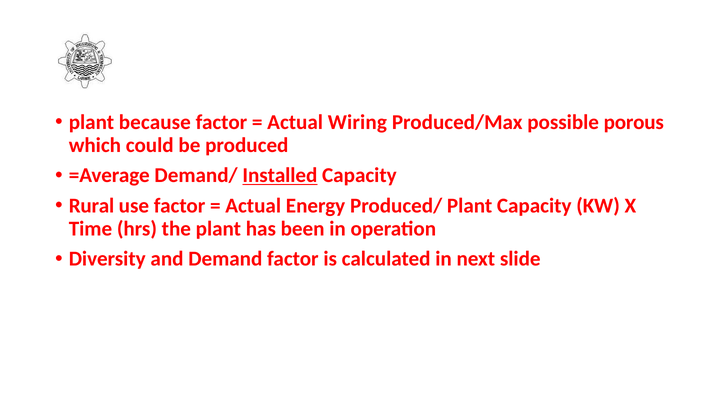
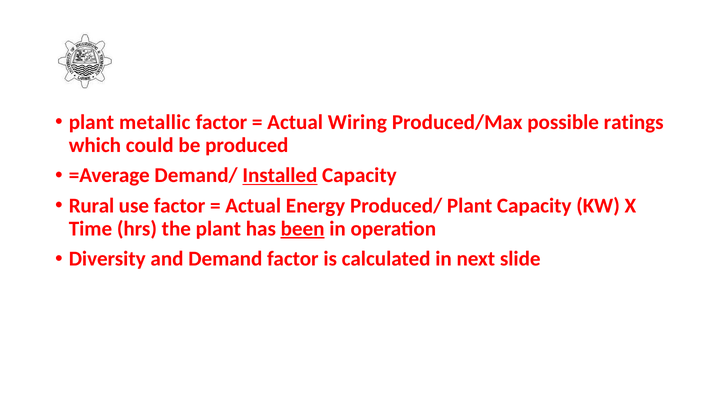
because: because -> metallic
porous: porous -> ratings
been underline: none -> present
